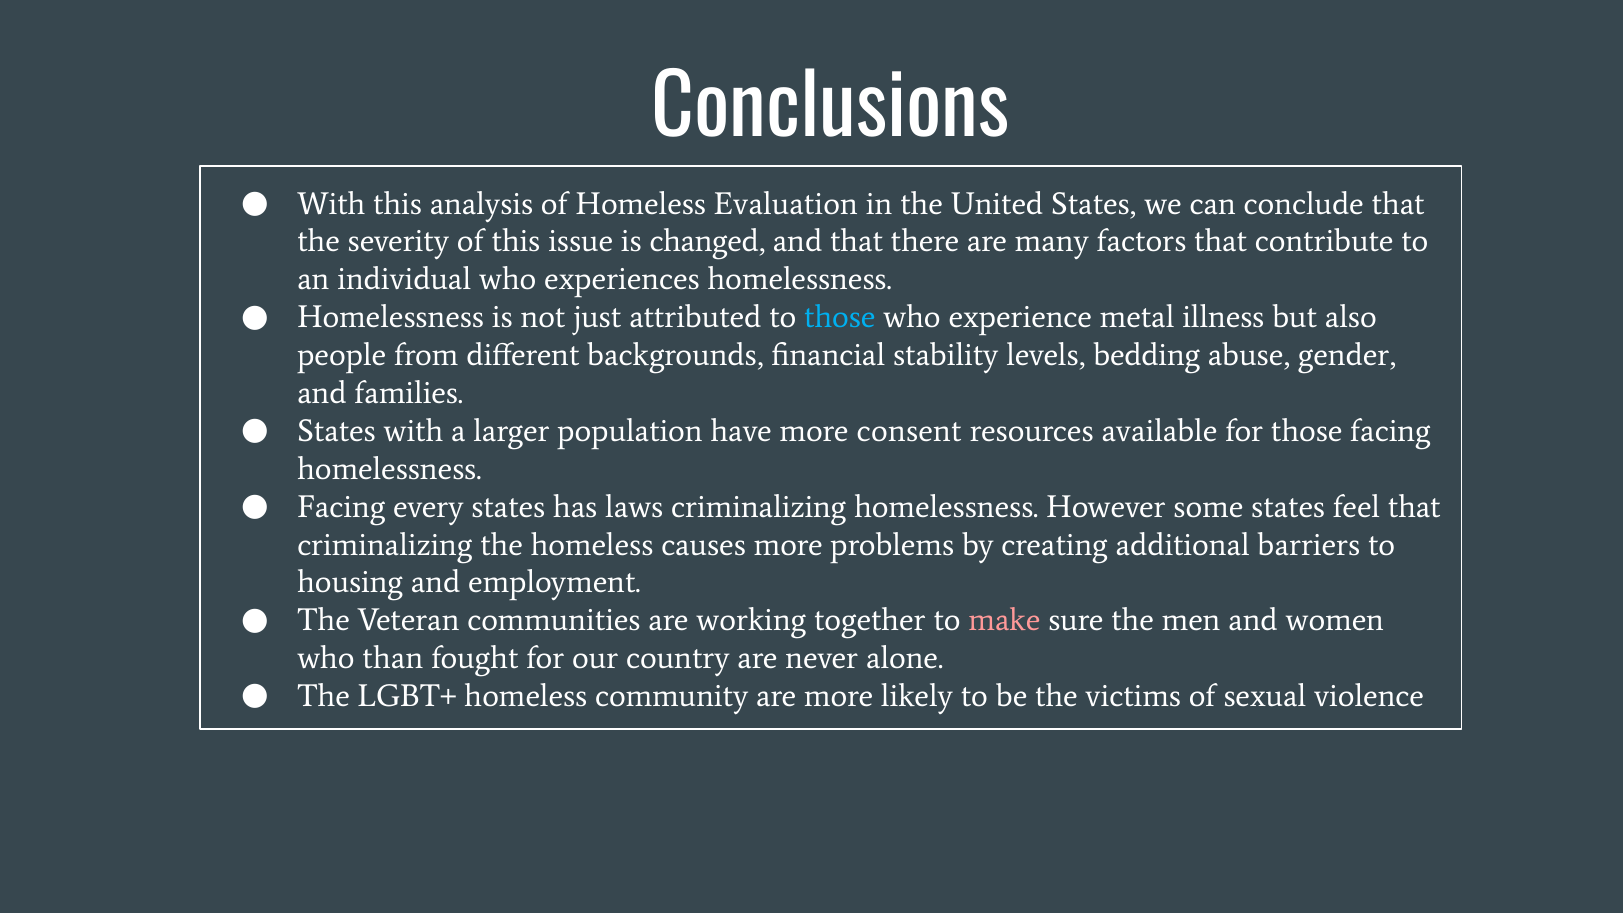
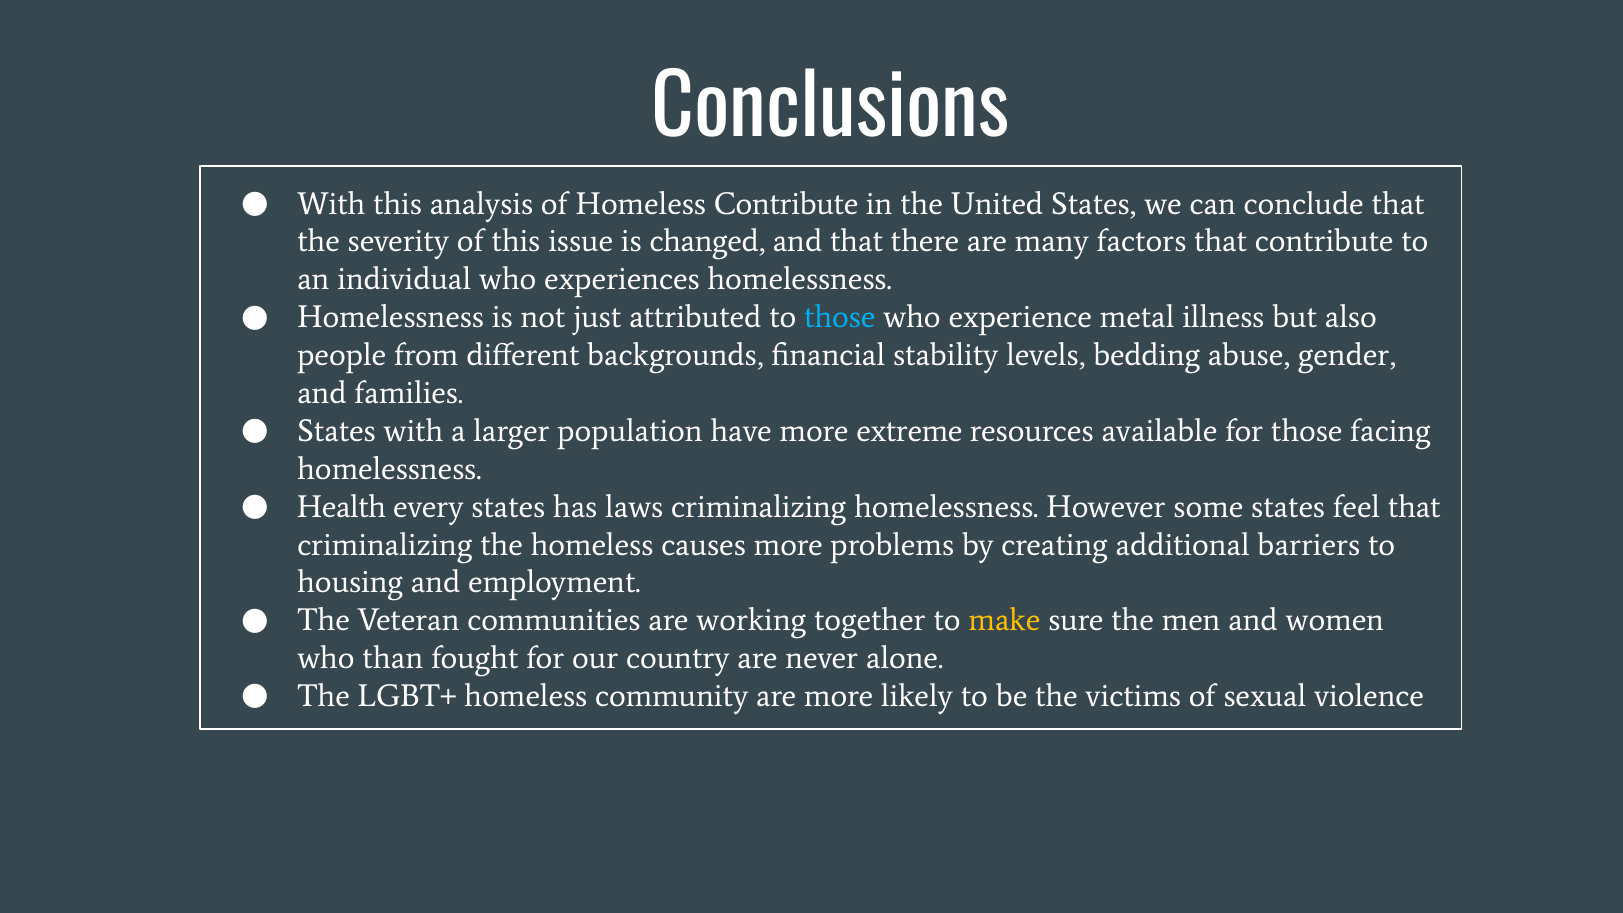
Homeless Evaluation: Evaluation -> Contribute
consent: consent -> extreme
Facing at (341, 507): Facing -> Health
make colour: pink -> yellow
